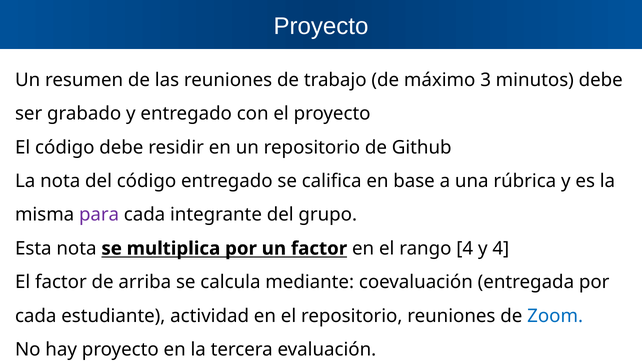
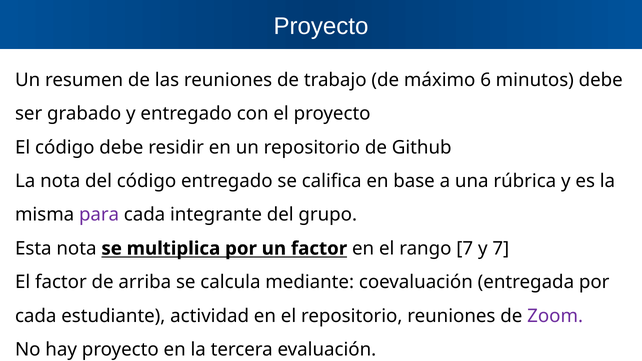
3: 3 -> 6
rango 4: 4 -> 7
y 4: 4 -> 7
Zoom colour: blue -> purple
